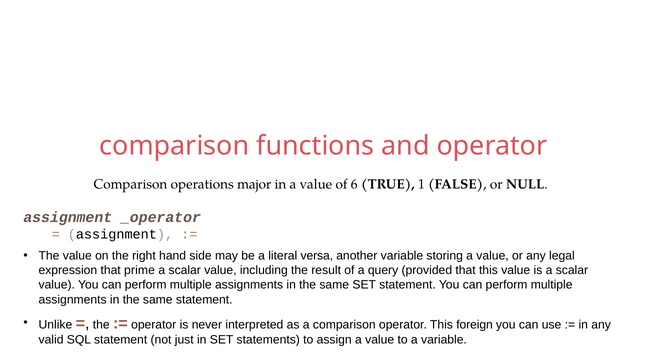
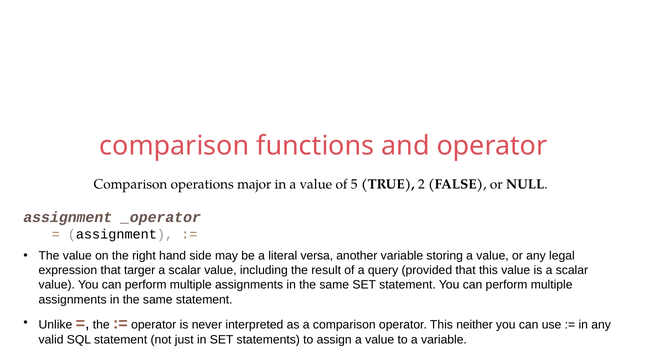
6: 6 -> 5
1: 1 -> 2
prime: prime -> targer
foreign: foreign -> neither
